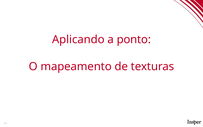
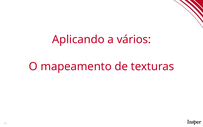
ponto: ponto -> vários
